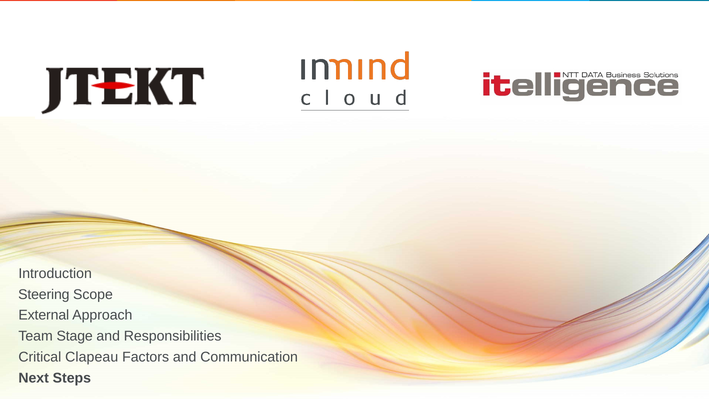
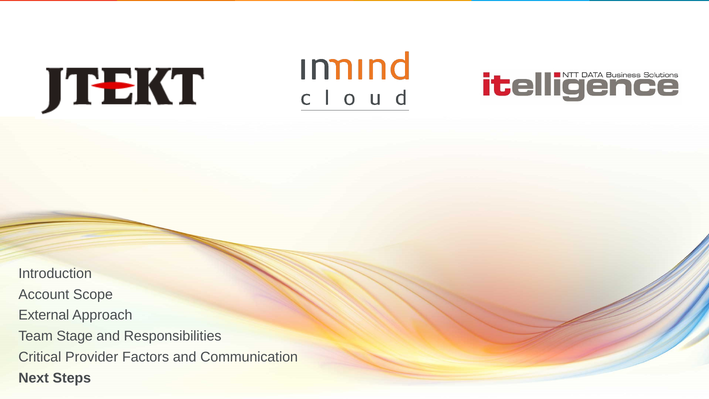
Steering: Steering -> Account
Clapeau: Clapeau -> Provider
